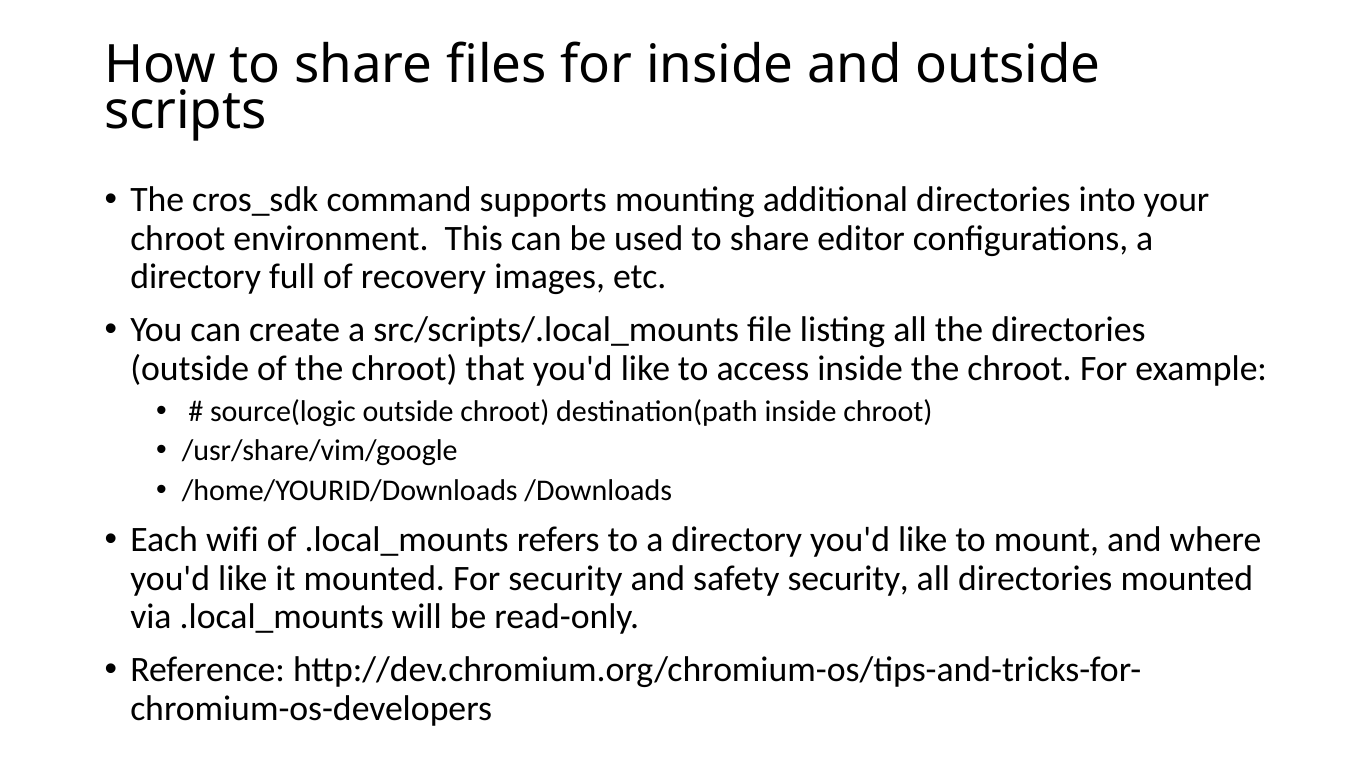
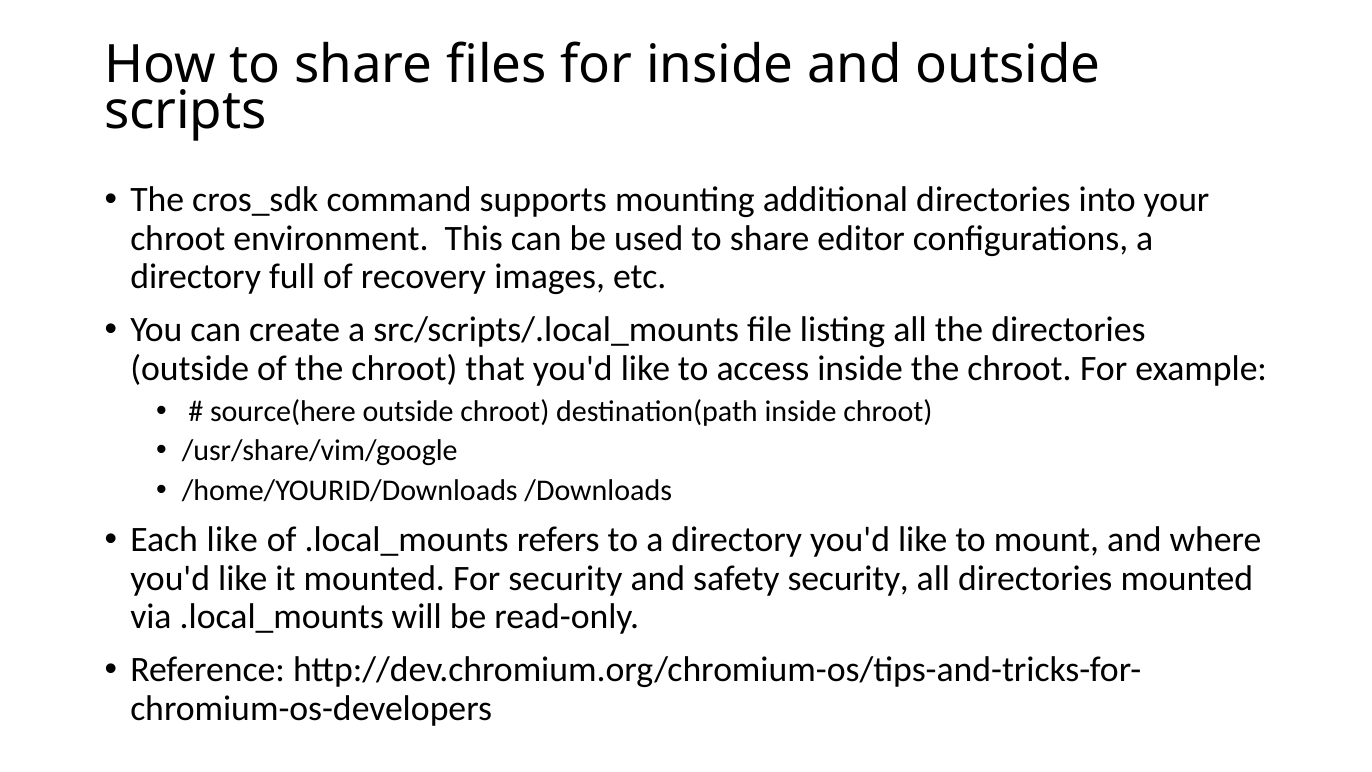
source(logic: source(logic -> source(here
Each wifi: wifi -> like
